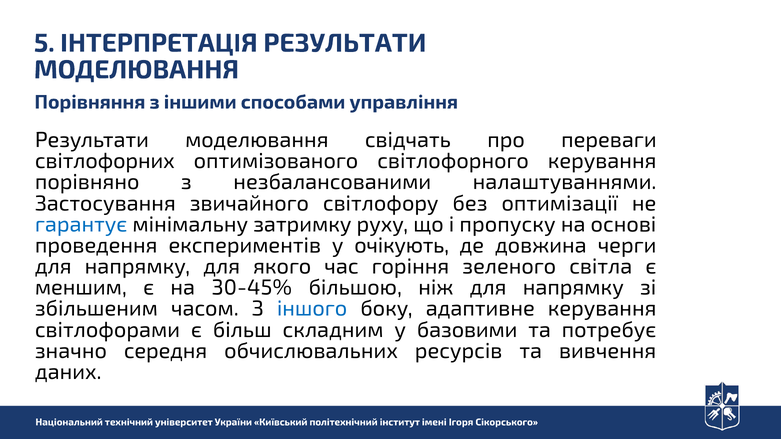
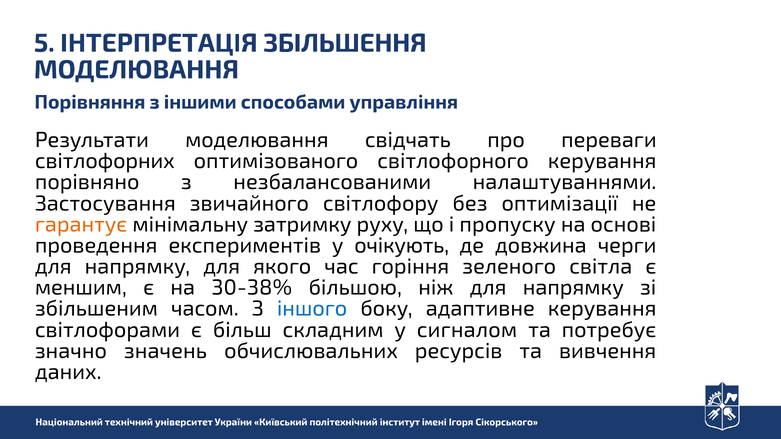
ІНТЕРПРЕТАЦІЯ РЕЗУЛЬТАТИ: РЕЗУЛЬТАТИ -> ЗБІЛЬШЕННЯ
гарантує colour: blue -> orange
30-45%: 30-45% -> 30-38%
базовими: базовими -> сигналом
середня: середня -> значень
